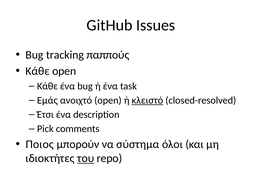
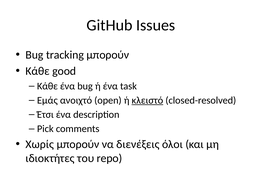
tracking παππούς: παππούς -> μπορούν
Κάθε open: open -> good
Ποιος: Ποιος -> Χωρίς
σύστημα: σύστημα -> διενέξεις
του underline: present -> none
